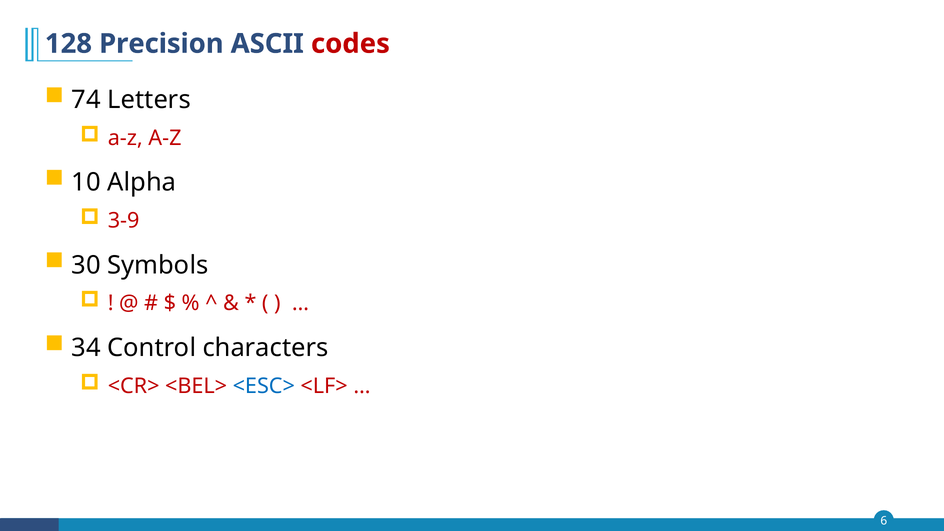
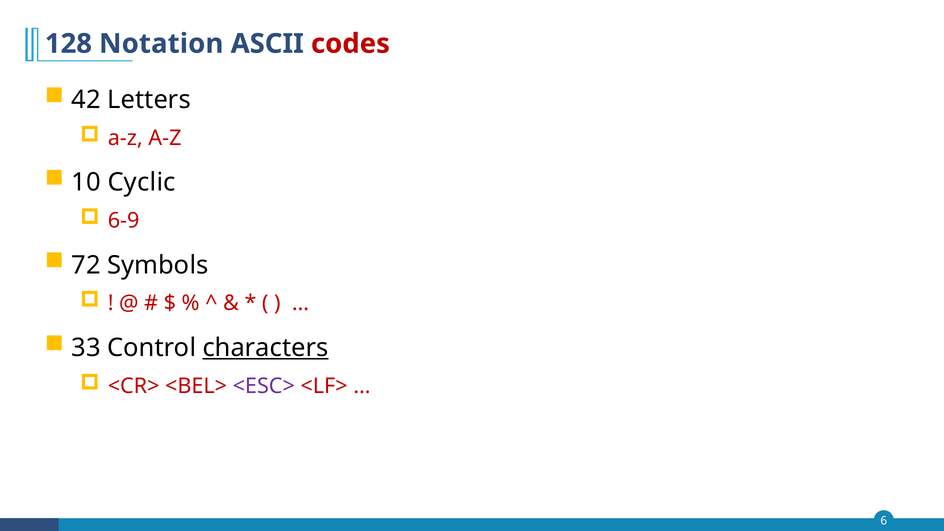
Precision: Precision -> Notation
74: 74 -> 42
Alpha: Alpha -> Cyclic
3-9: 3-9 -> 6-9
30: 30 -> 72
34: 34 -> 33
characters underline: none -> present
<ESC> colour: blue -> purple
